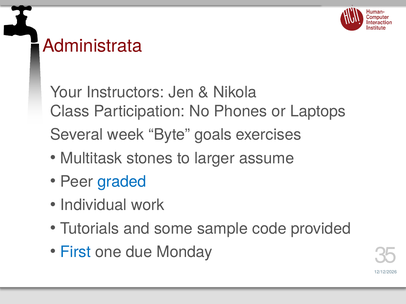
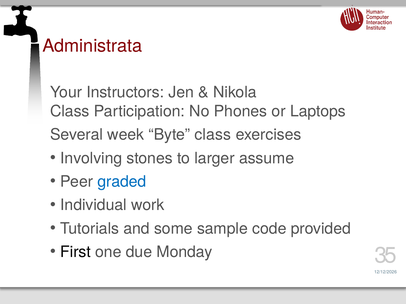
Byte goals: goals -> class
Multitask: Multitask -> Involving
First colour: blue -> black
